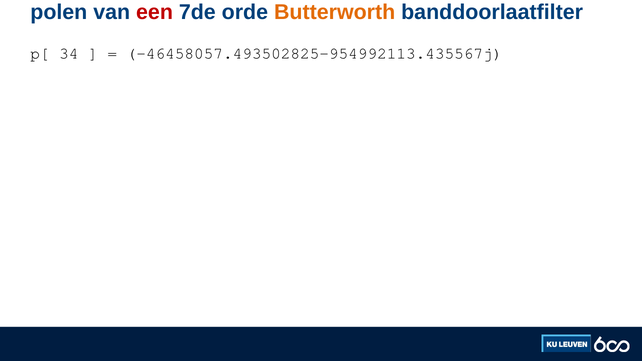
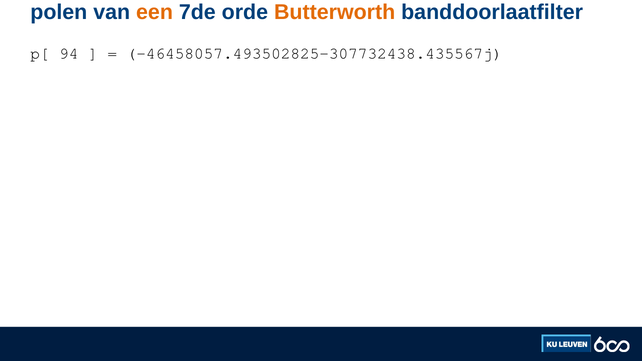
een colour: red -> orange
34: 34 -> 94
-46458057.493502825-954992113.435567j: -46458057.493502825-954992113.435567j -> -46458057.493502825-307732438.435567j
